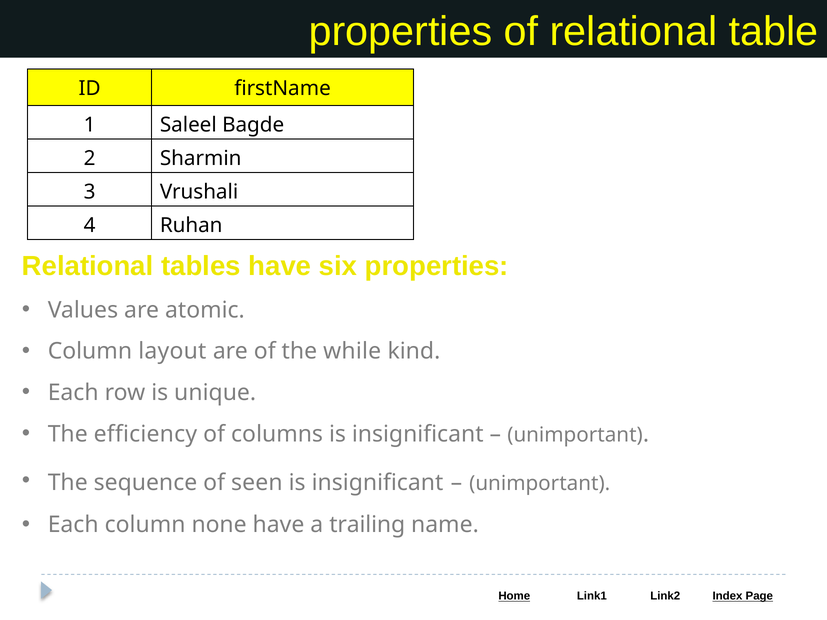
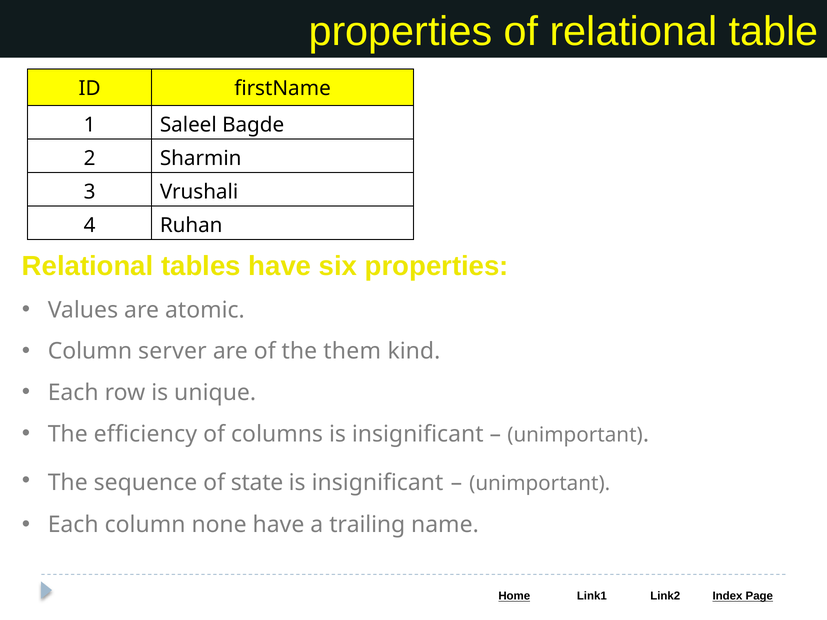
layout: layout -> server
while: while -> them
seen: seen -> state
